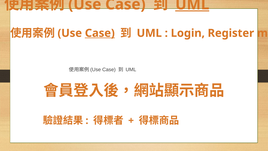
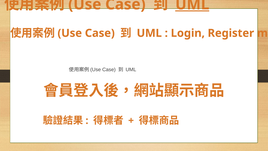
Case at (100, 33) underline: present -> none
